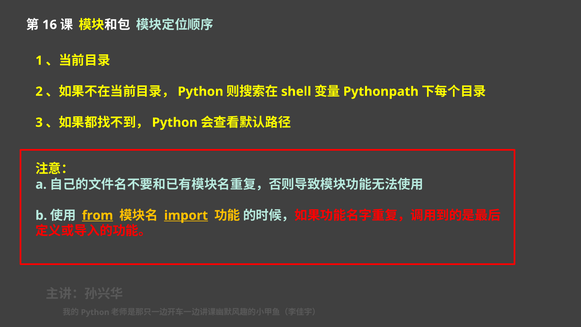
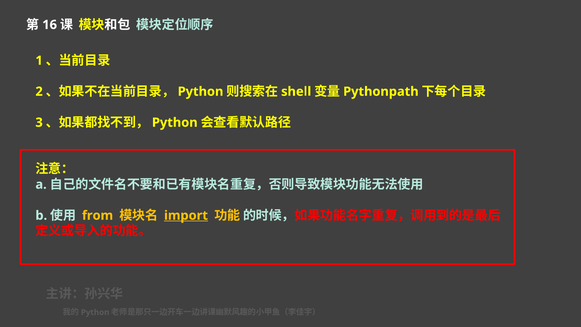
from underline: present -> none
